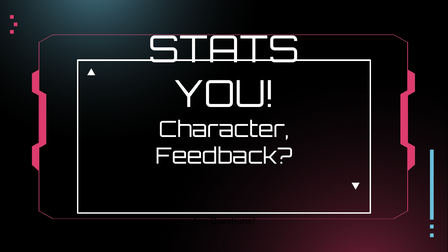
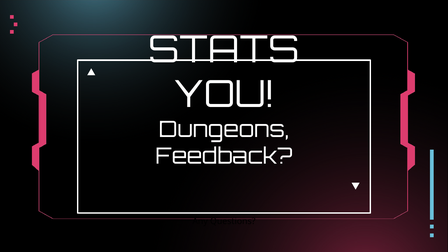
Character: Character -> Dungeons
